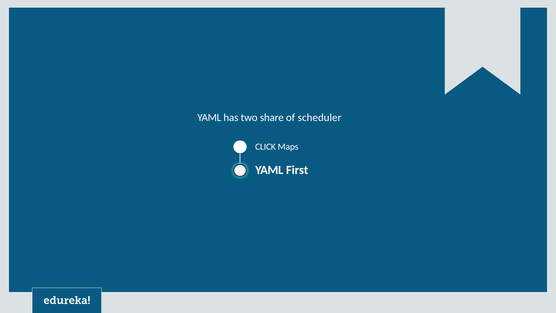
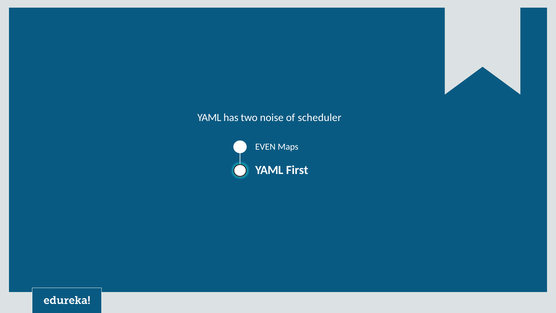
share: share -> noise
CLICK: CLICK -> EVEN
